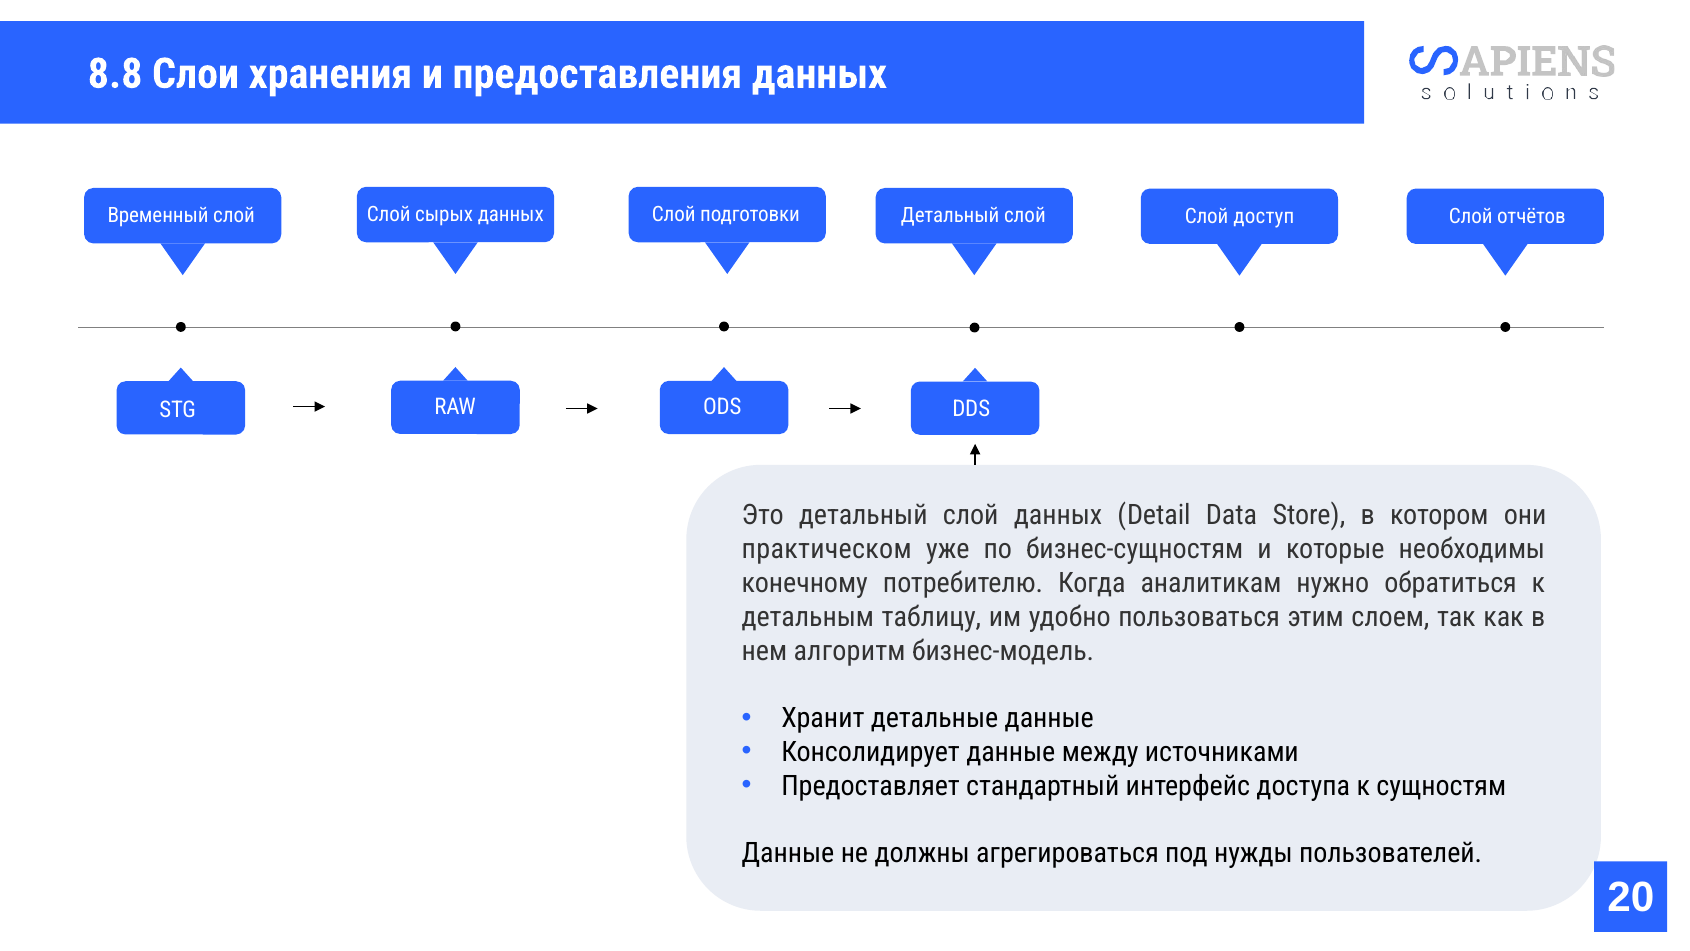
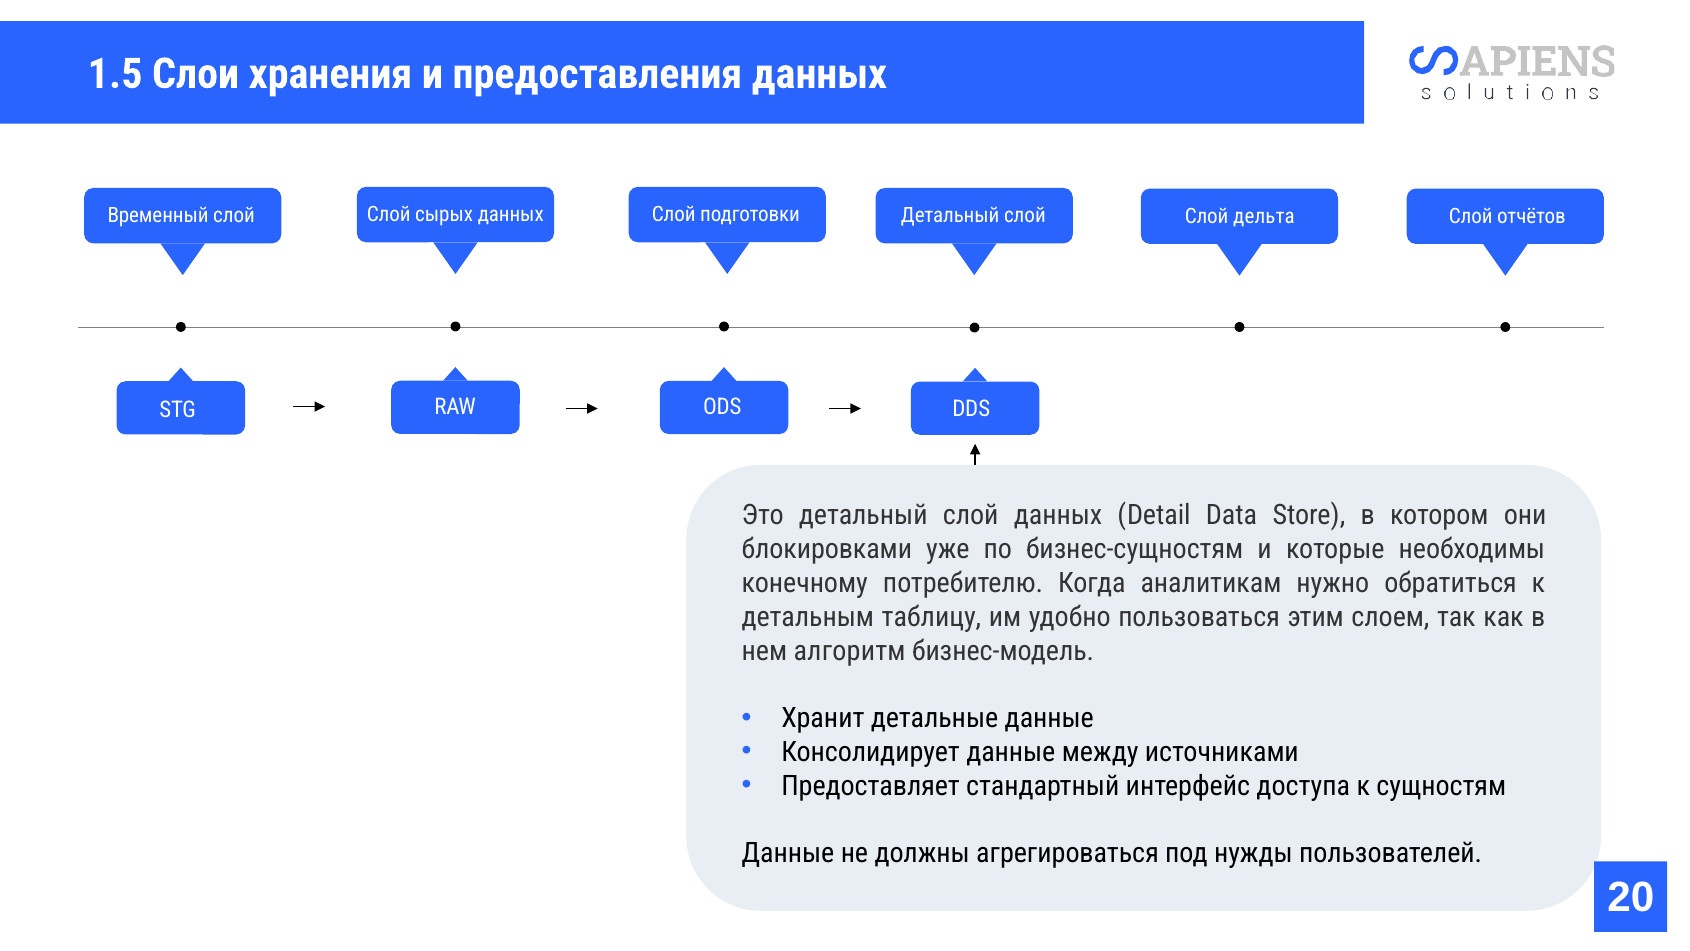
8.8: 8.8 -> 1.5
доступ: доступ -> дельта
практическом: практическом -> блокировками
